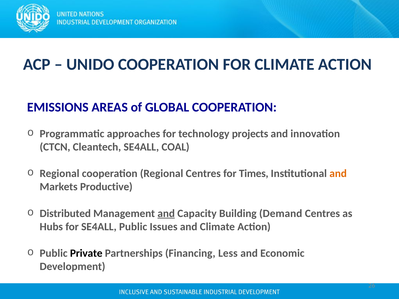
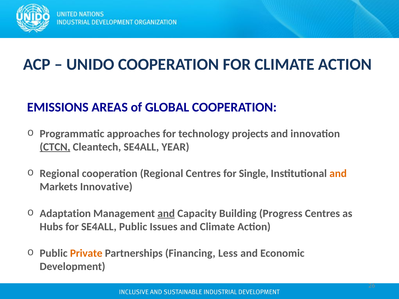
CTCN underline: none -> present
COAL: COAL -> YEAR
Times: Times -> Single
Productive: Productive -> Innovative
Distributed: Distributed -> Adaptation
Demand: Demand -> Progress
Private colour: black -> orange
